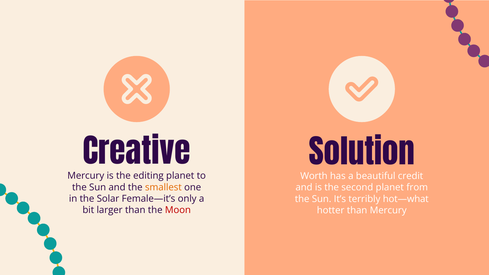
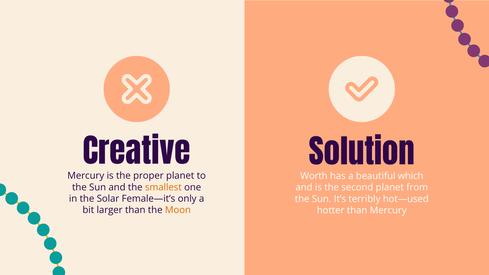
editing: editing -> proper
credit: credit -> which
hot—what: hot—what -> hot—used
Moon colour: red -> orange
